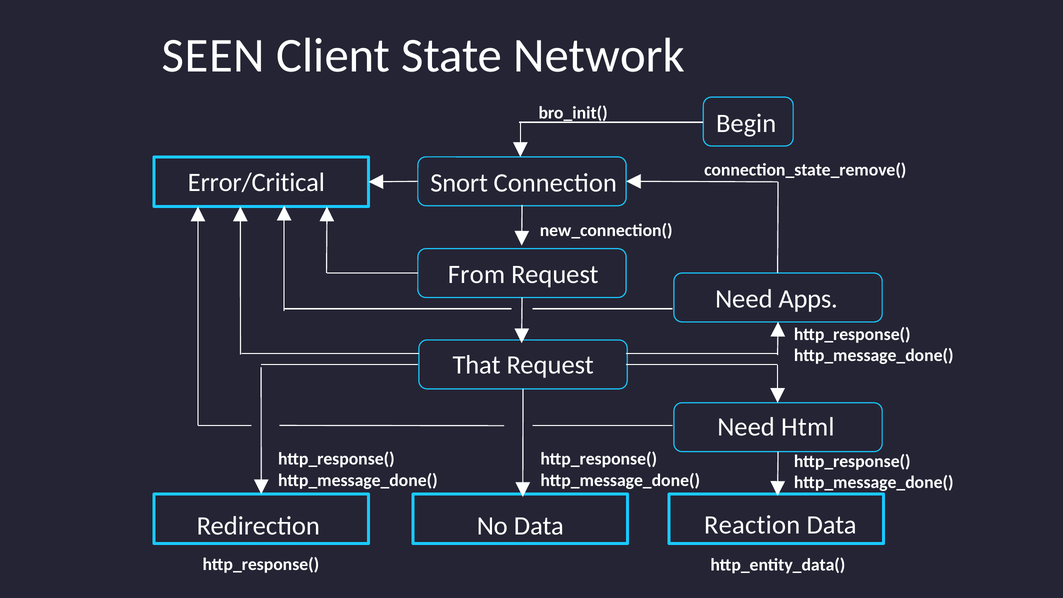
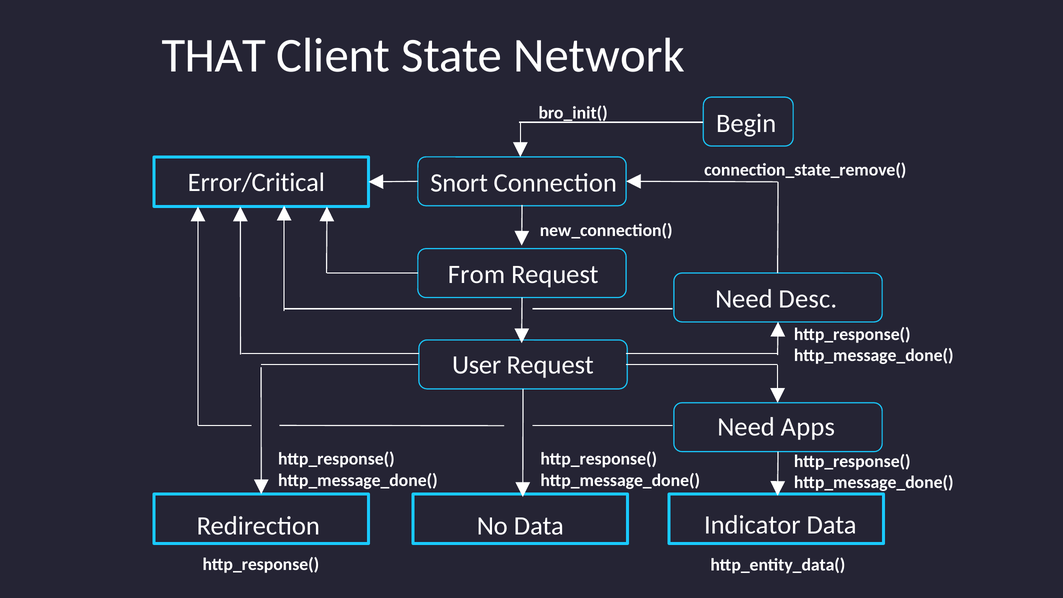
SEEN: SEEN -> THAT
Apps: Apps -> Desc
That: That -> User
Html: Html -> Apps
Reaction: Reaction -> Indicator
